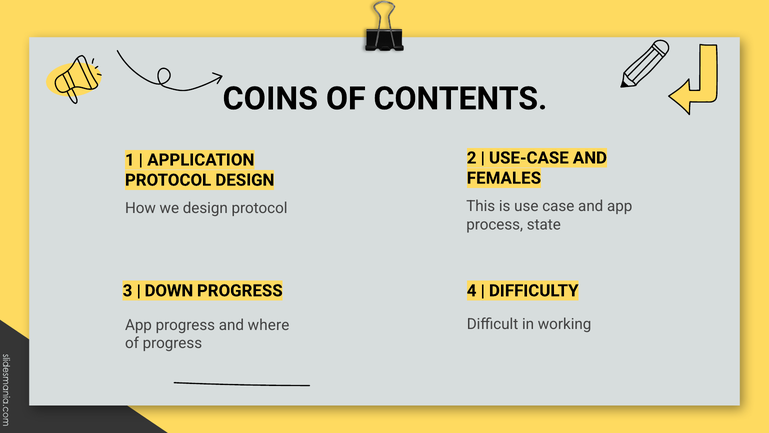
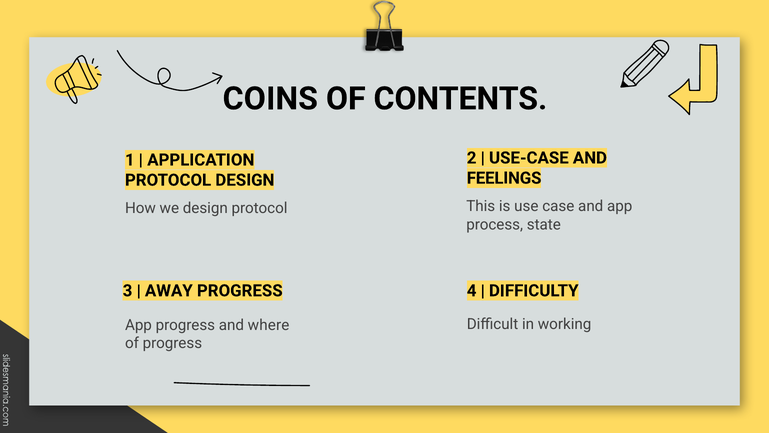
FEMALES: FEMALES -> FEELINGS
DOWN: DOWN -> AWAY
